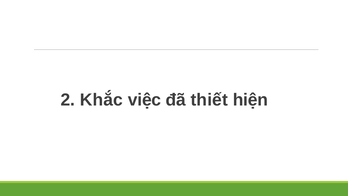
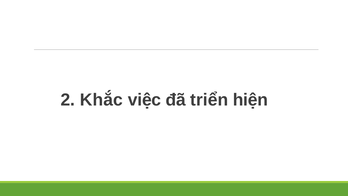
thiết: thiết -> triển
